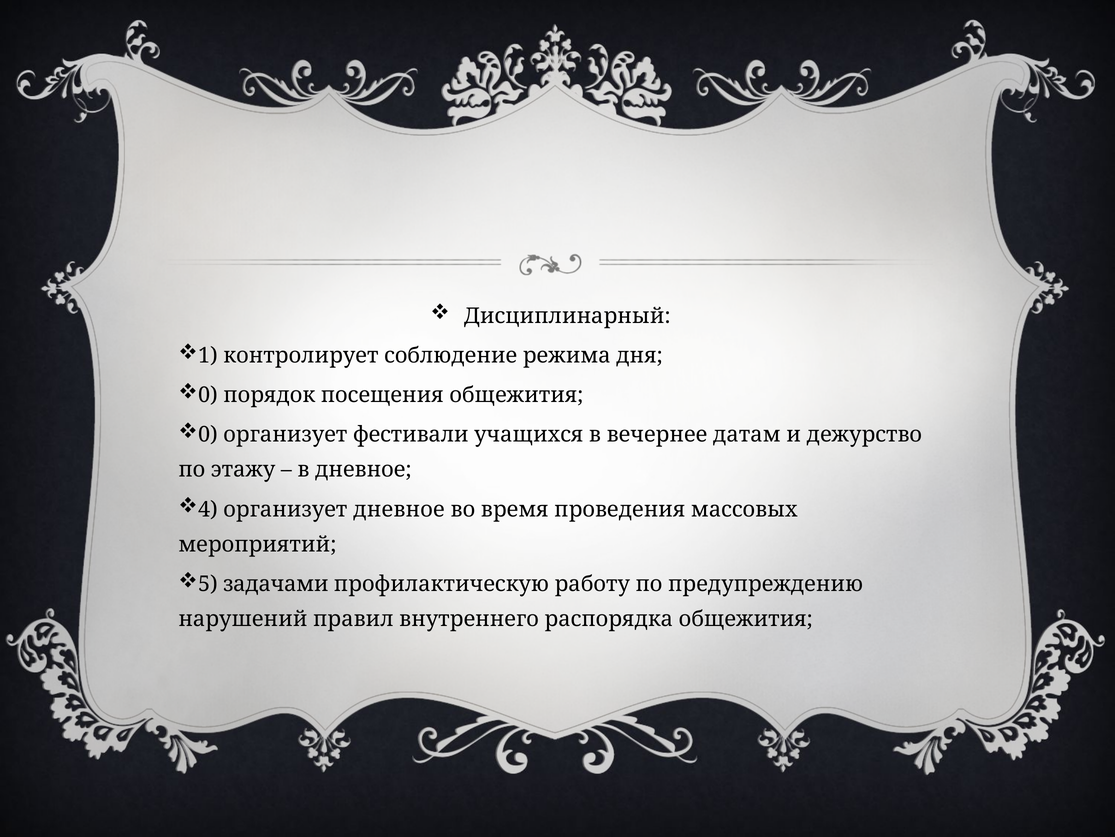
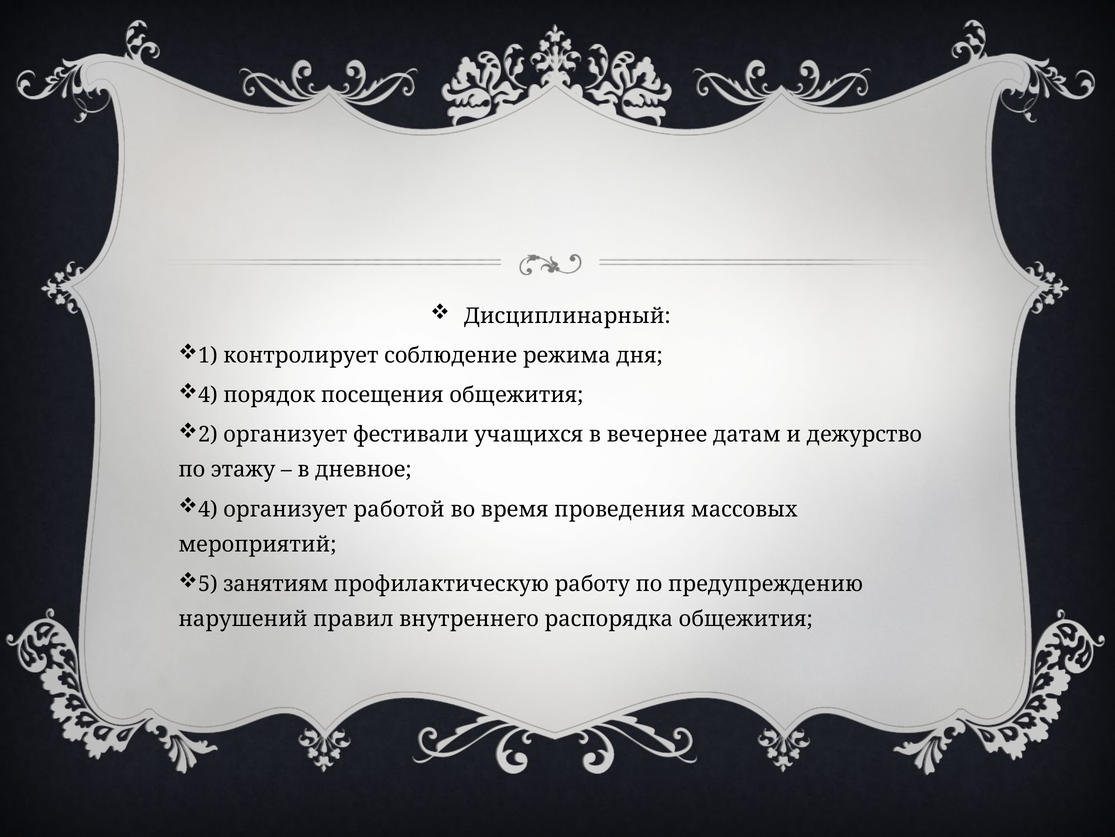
0 at (208, 395): 0 -> 4
0 at (208, 434): 0 -> 2
организует дневное: дневное -> работой
задачами: задачами -> занятиям
